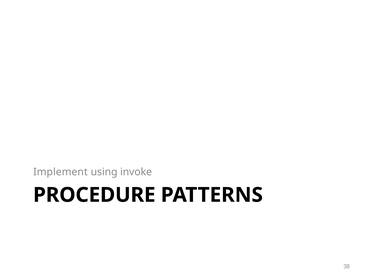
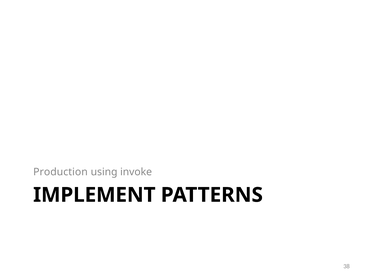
Implement: Implement -> Production
PROCEDURE: PROCEDURE -> IMPLEMENT
